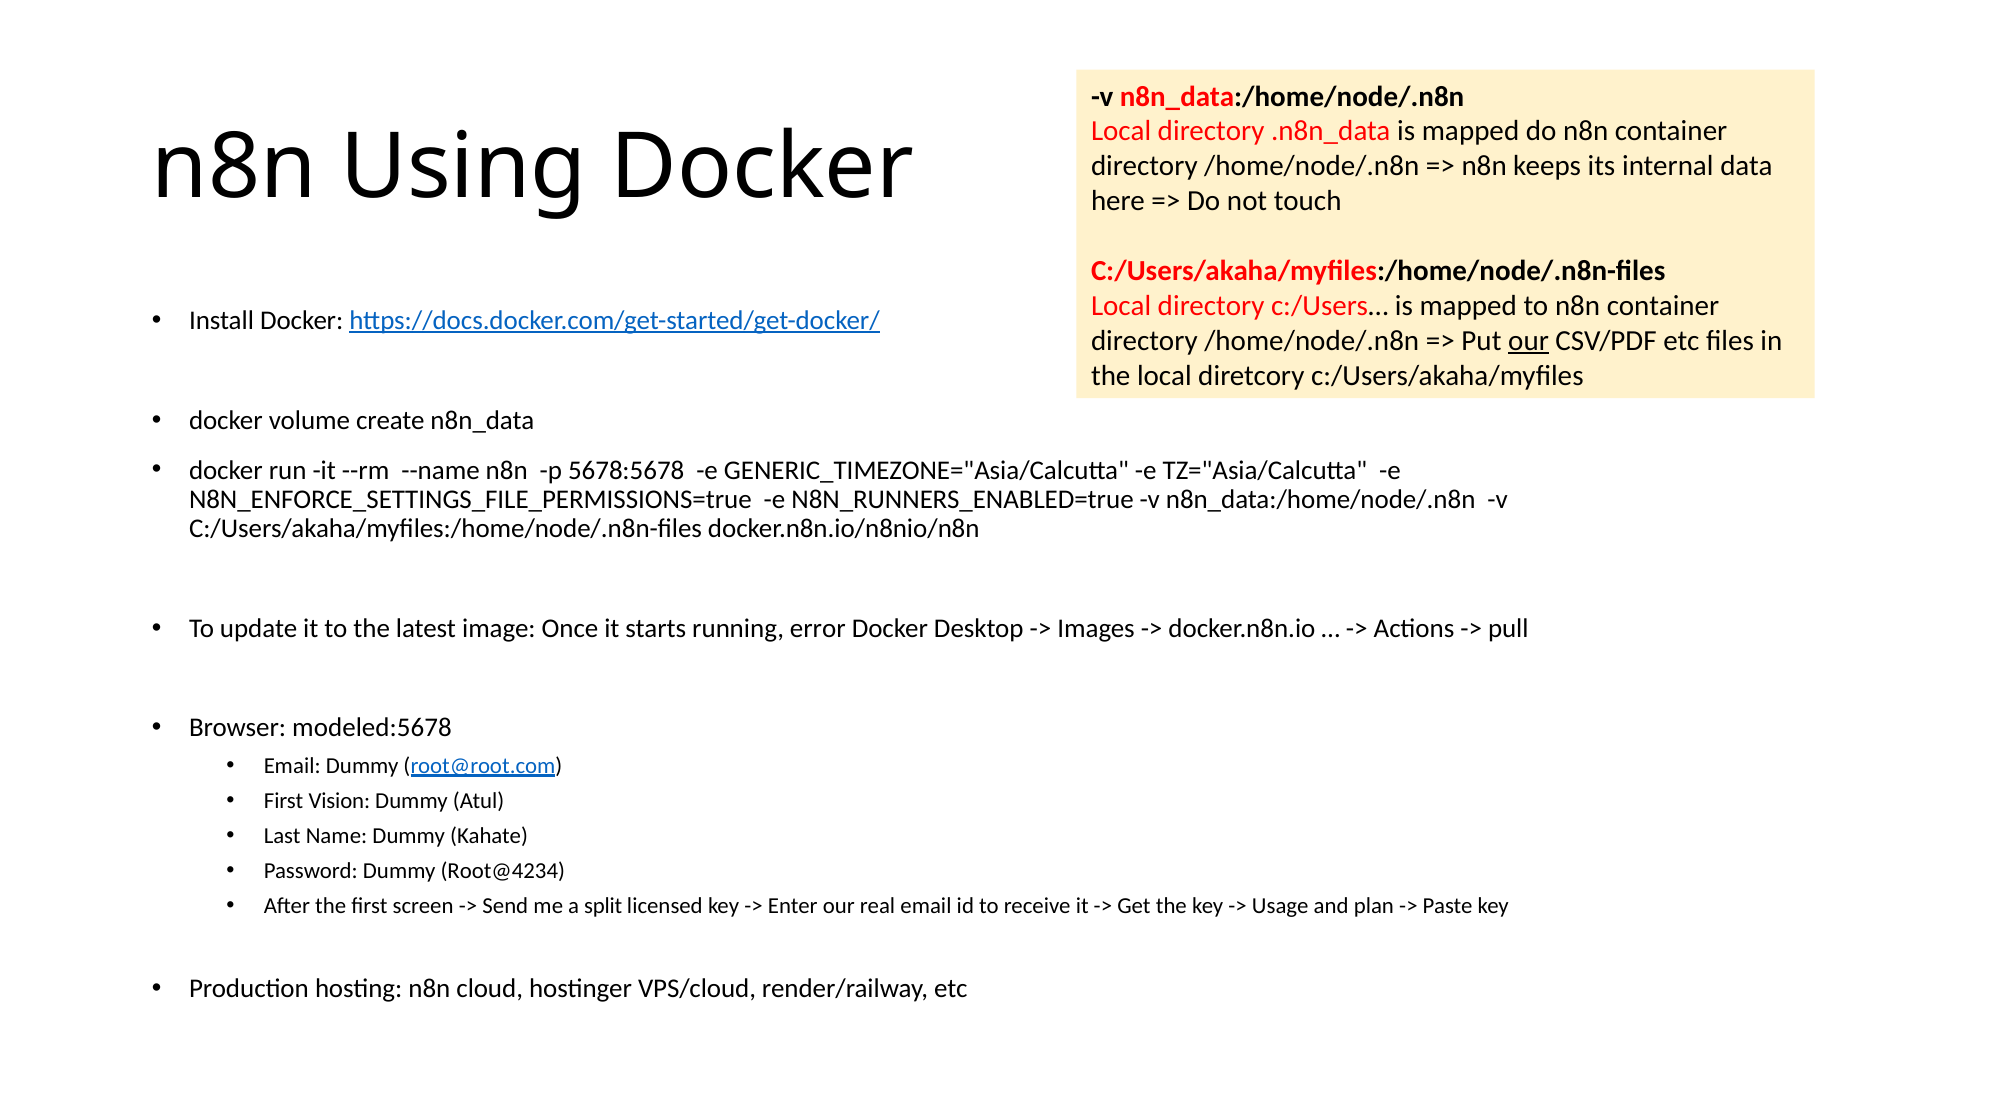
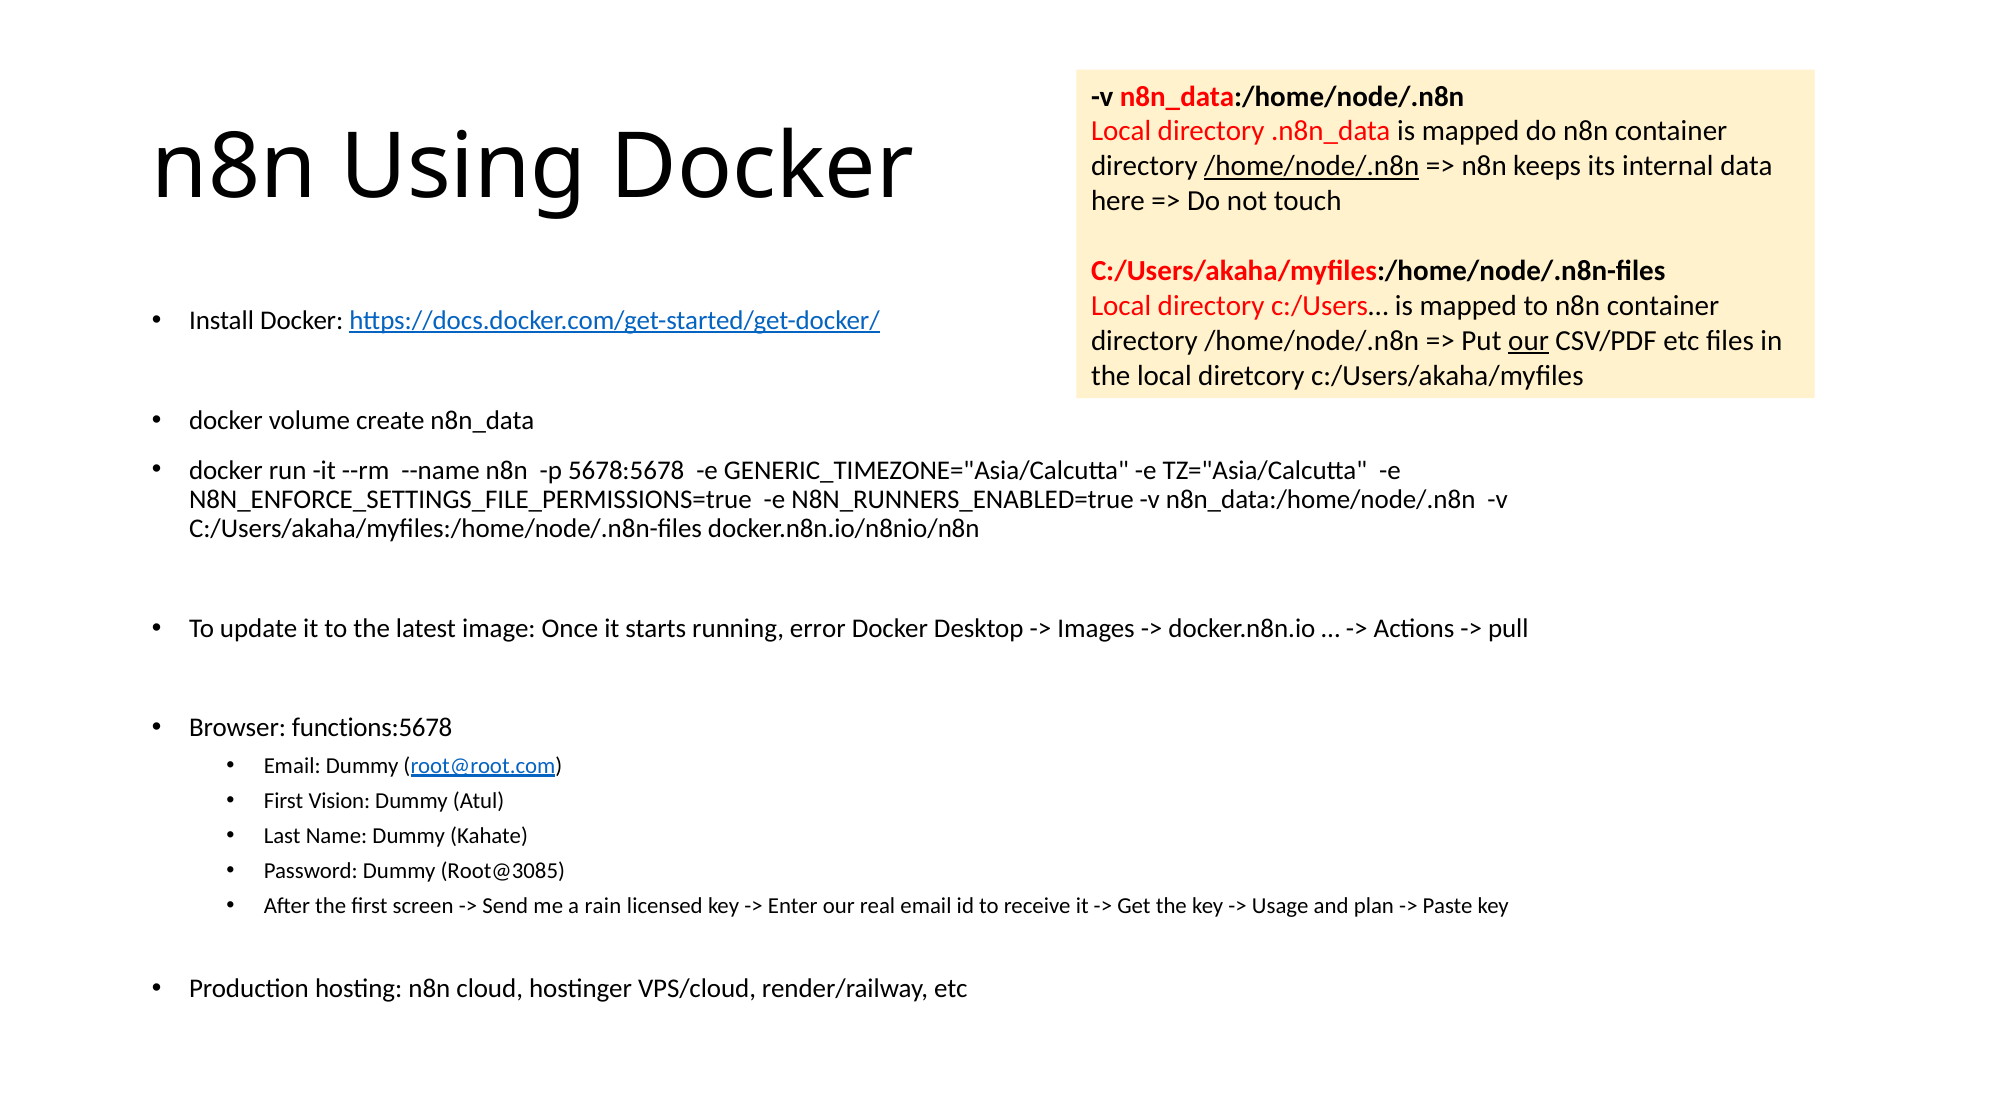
/home/node/.n8n at (1312, 166) underline: none -> present
modeled:5678: modeled:5678 -> functions:5678
Root@4234: Root@4234 -> Root@3085
split: split -> rain
